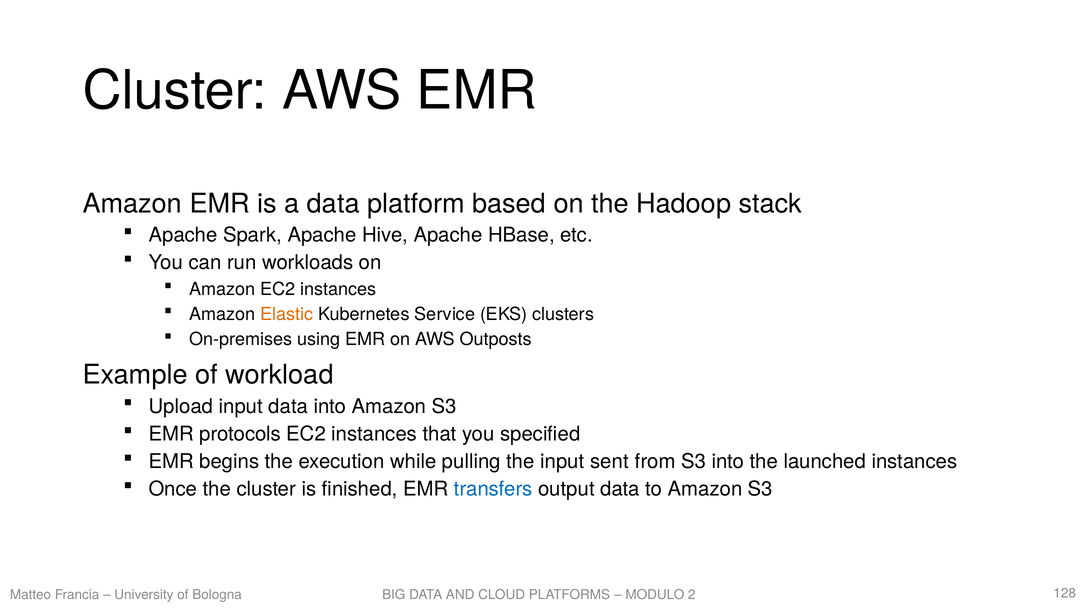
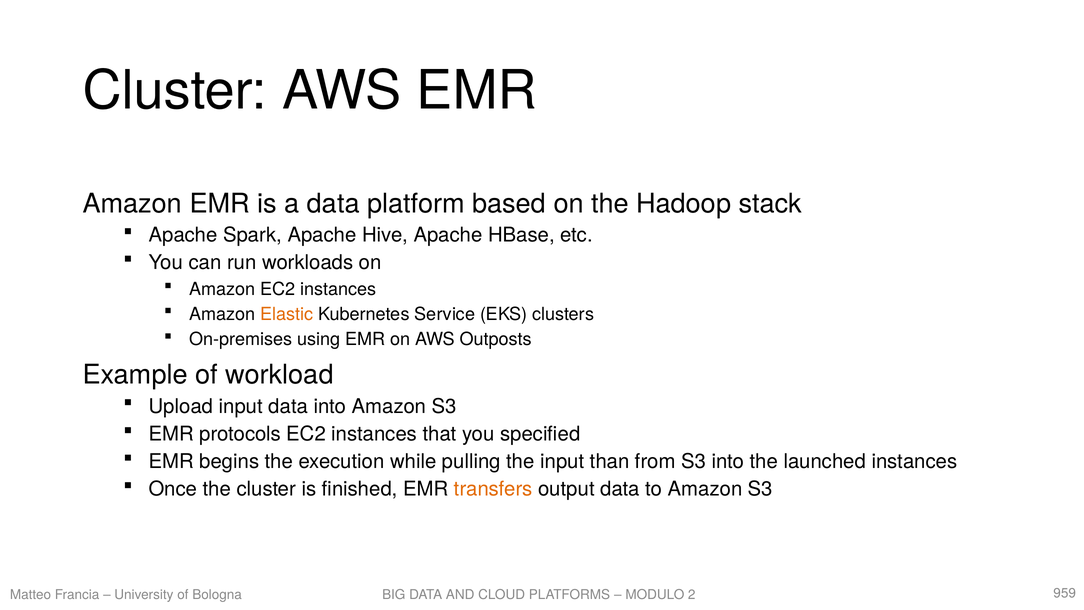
sent: sent -> than
transfers colour: blue -> orange
128: 128 -> 959
